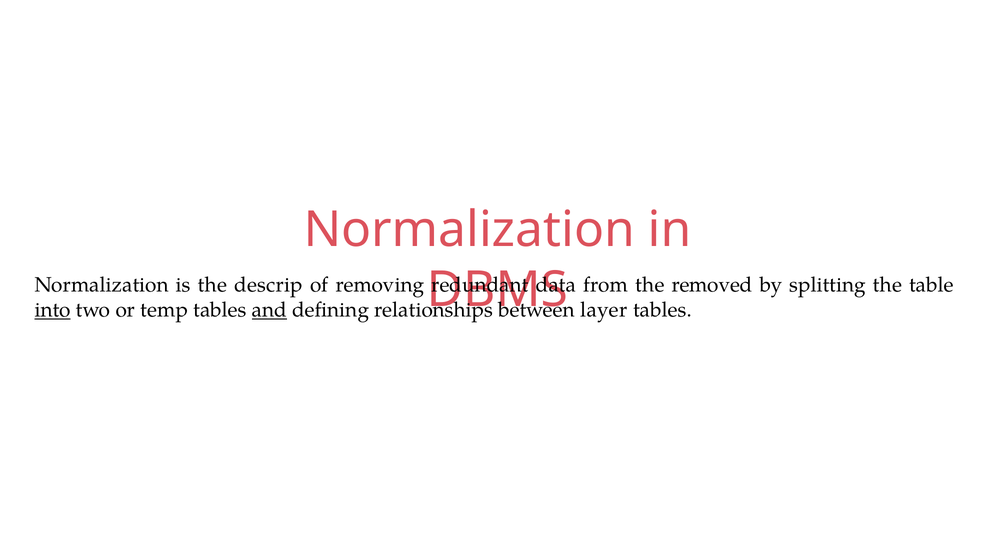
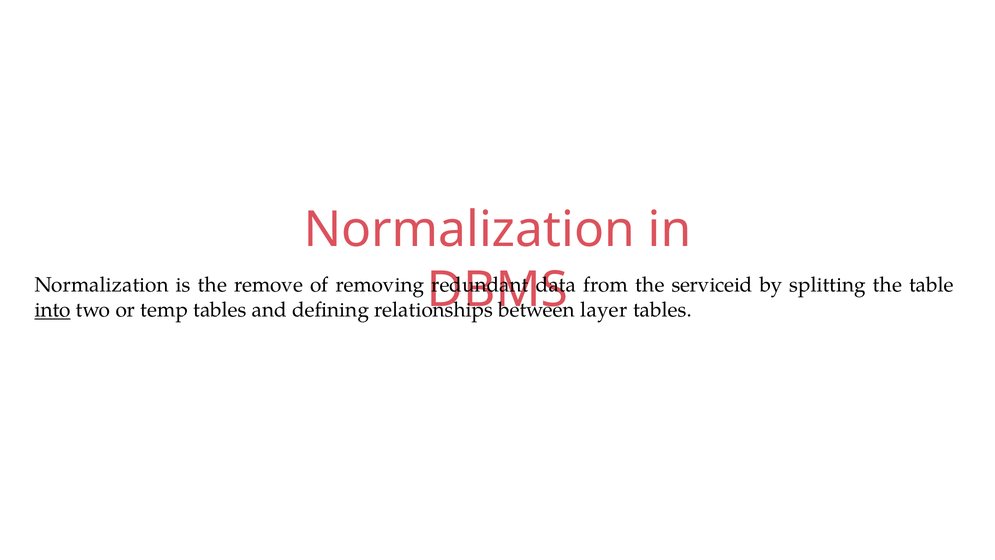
descrip: descrip -> remove
removed: removed -> serviceid
and underline: present -> none
